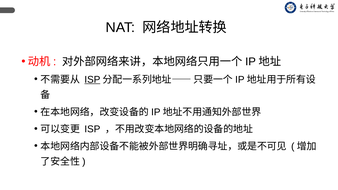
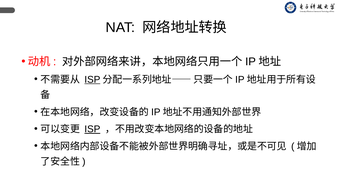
ISP at (92, 129) underline: none -> present
